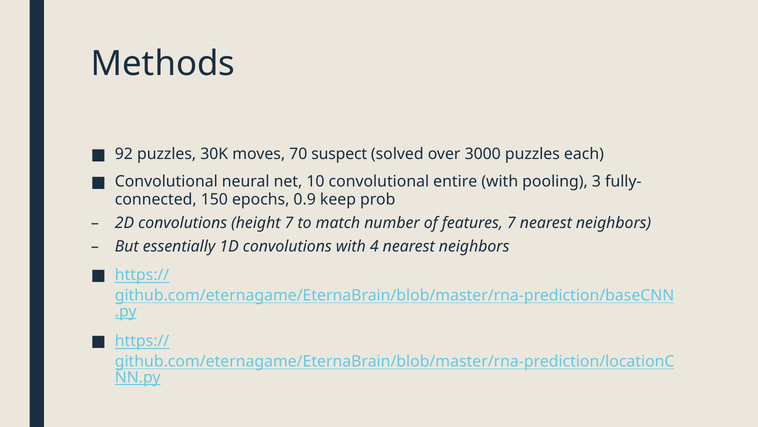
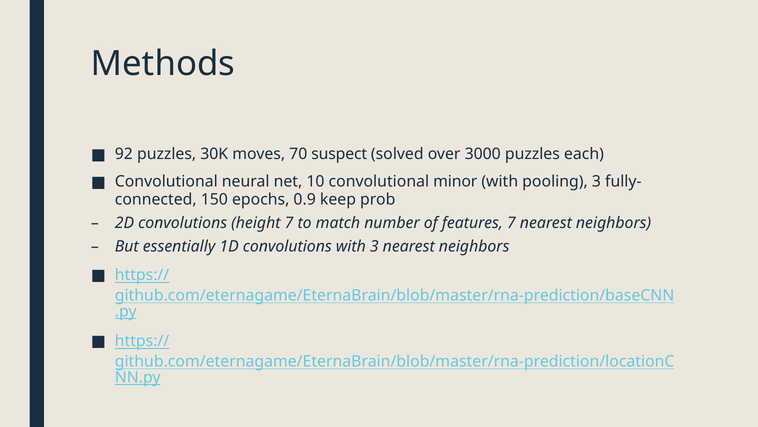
entire: entire -> minor
with 4: 4 -> 3
